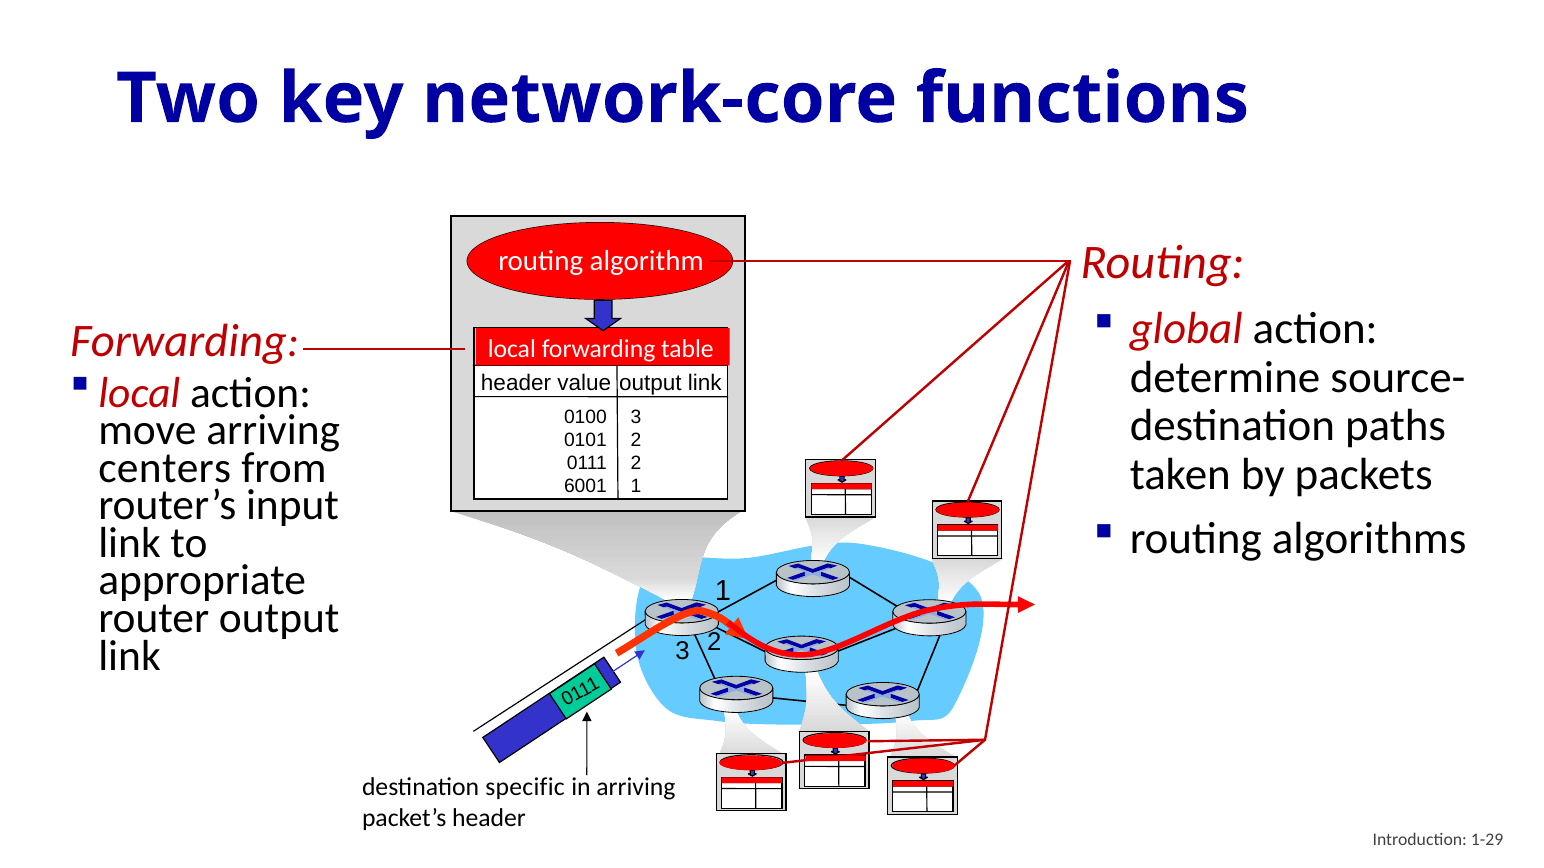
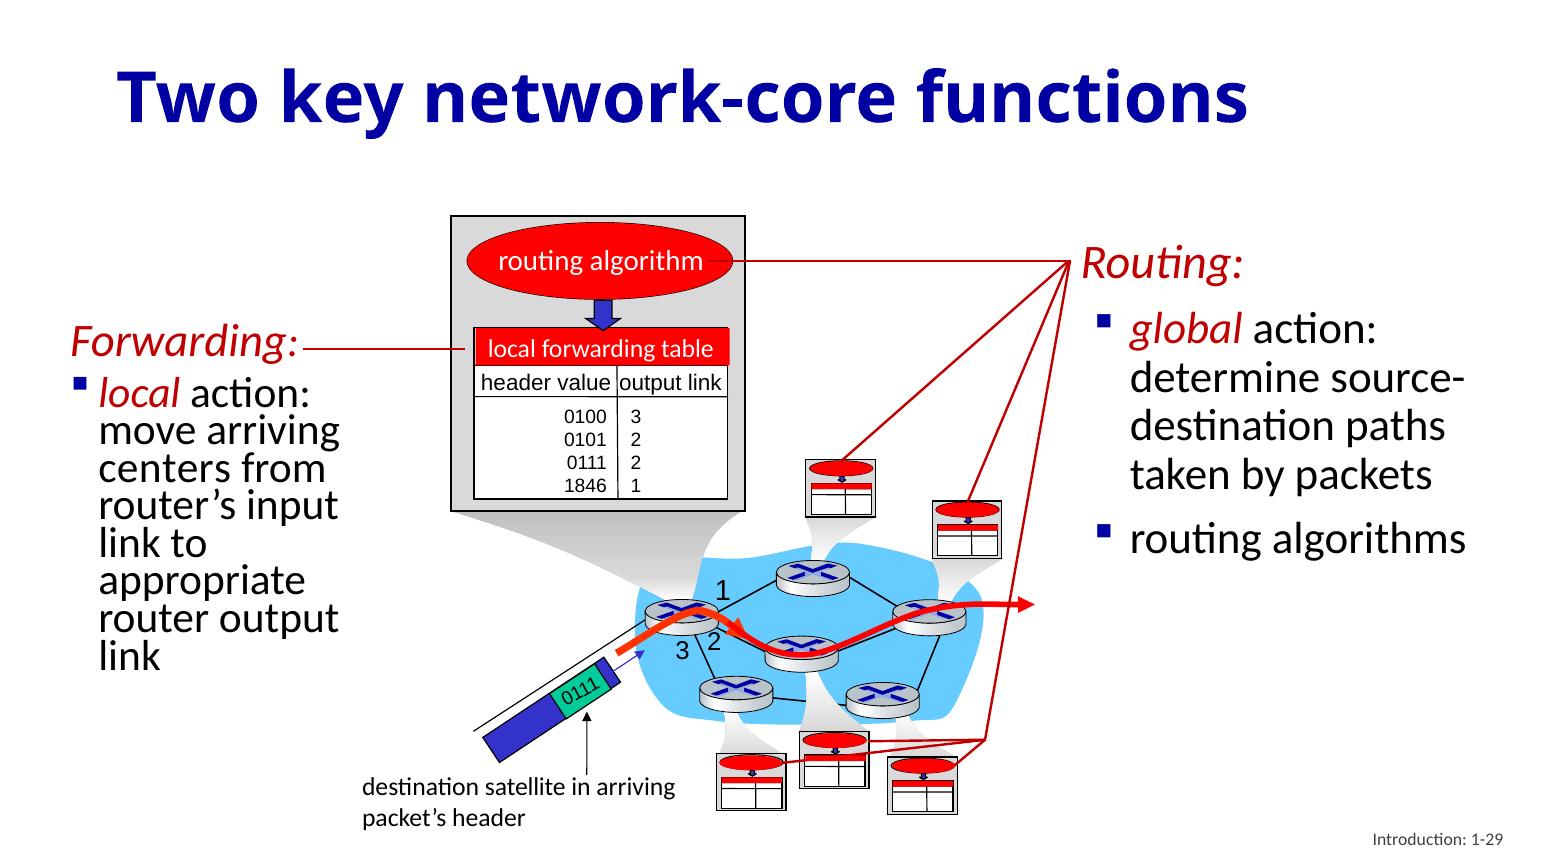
6001: 6001 -> 1846
specific: specific -> satellite
